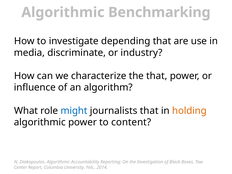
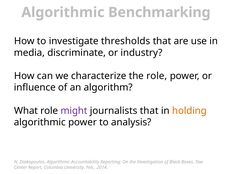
depending: depending -> thresholds
the that: that -> role
might colour: blue -> purple
content: content -> analysis
